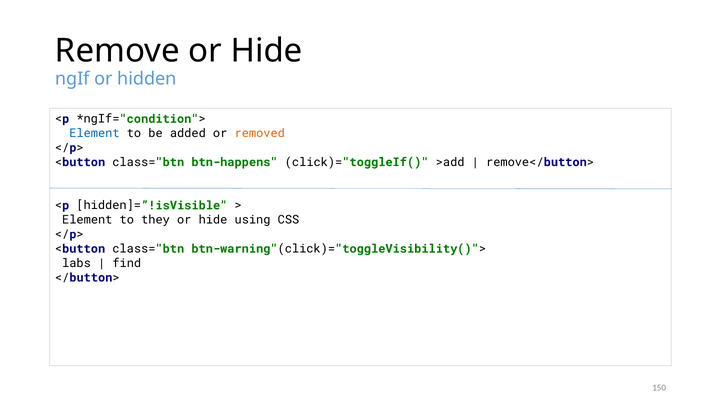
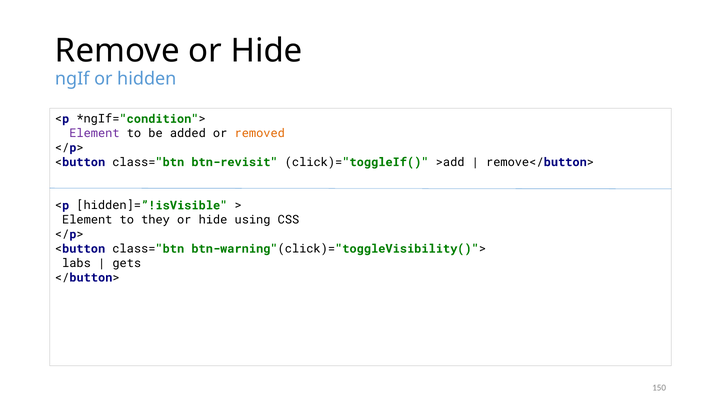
Element at (94, 133) colour: blue -> purple
btn-happens: btn-happens -> btn-revisit
find: find -> gets
